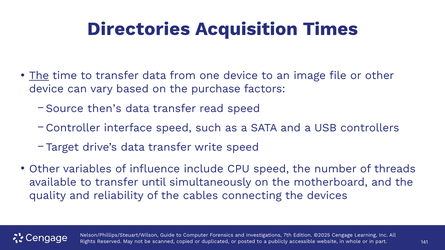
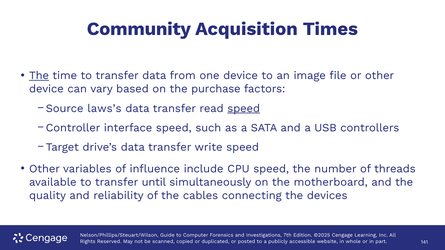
Directories: Directories -> Community
then’s: then’s -> laws’s
speed at (244, 108) underline: none -> present
